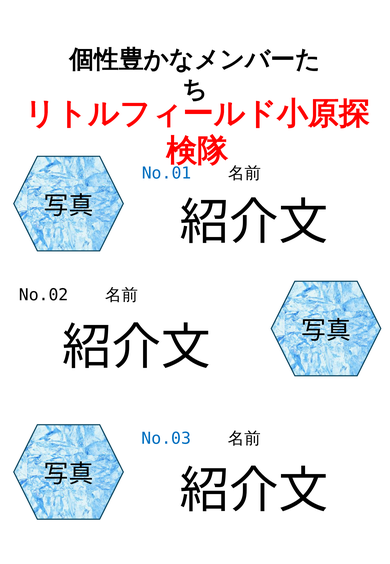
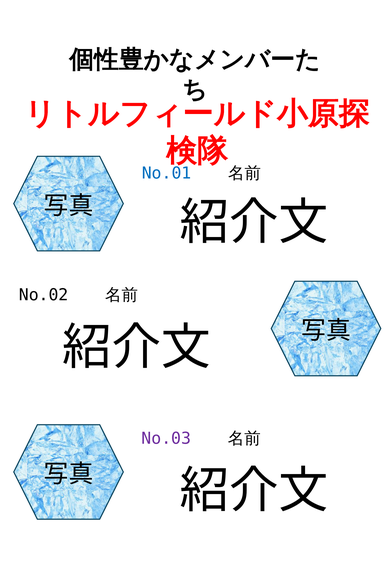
No.03 colour: blue -> purple
